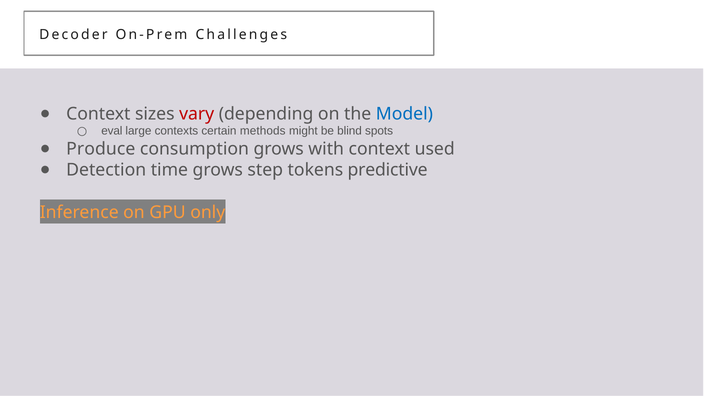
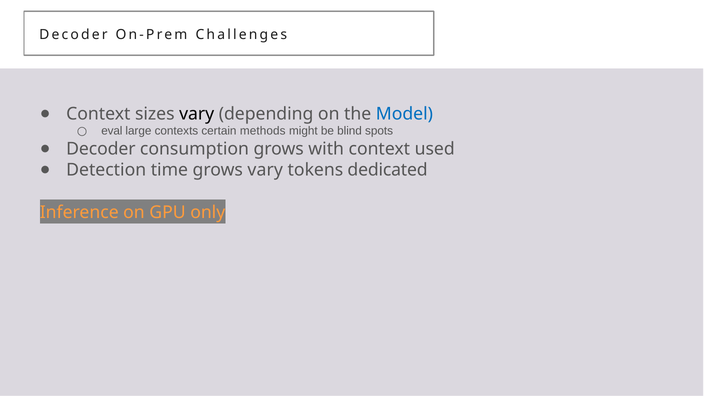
vary at (197, 114) colour: red -> black
Produce at (101, 149): Produce -> Decoder
grows step: step -> vary
predictive: predictive -> dedicated
